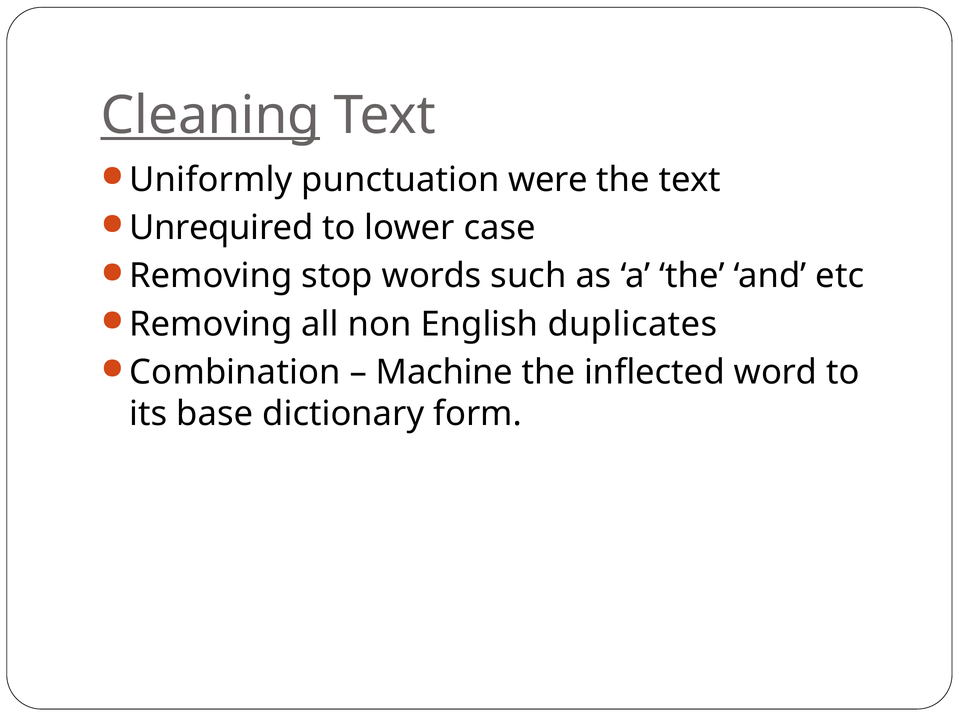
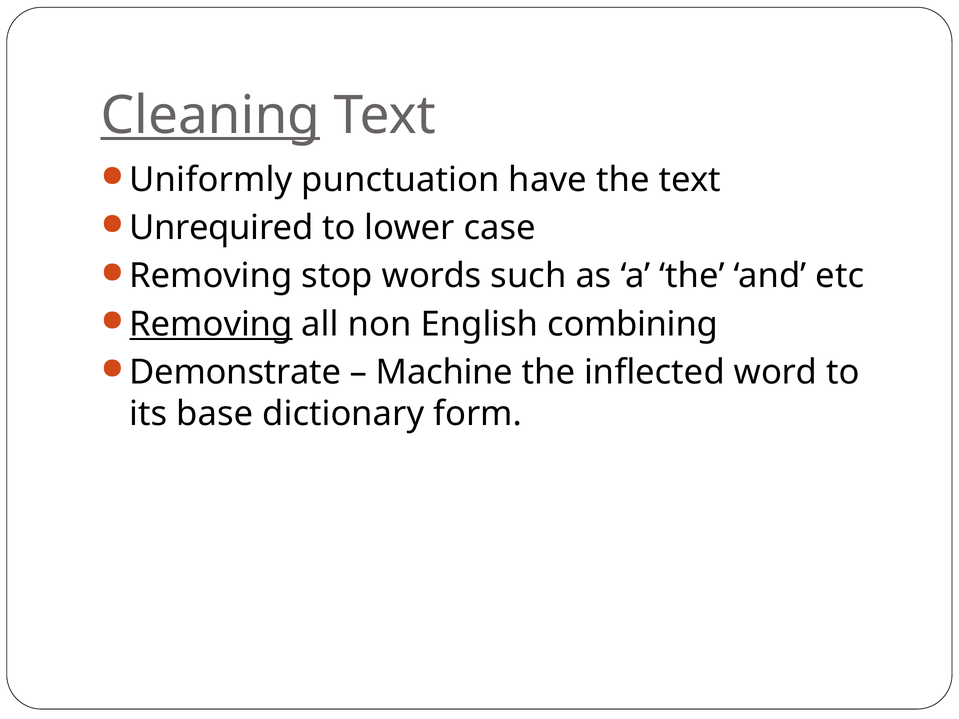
were: were -> have
Removing at (211, 324) underline: none -> present
duplicates: duplicates -> combining
Combination: Combination -> Demonstrate
